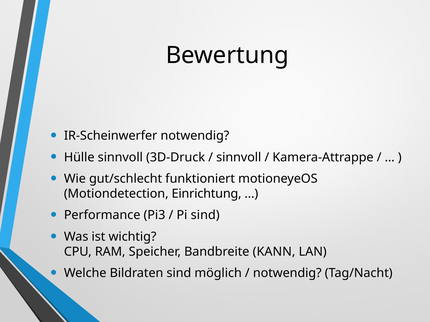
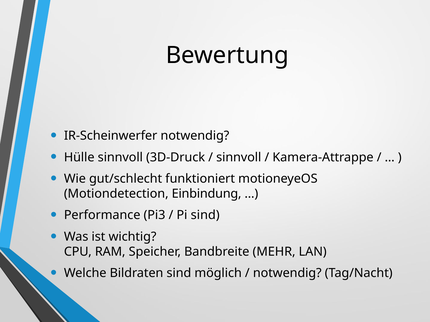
Einrichtung: Einrichtung -> Einbindung
KANN: KANN -> MEHR
